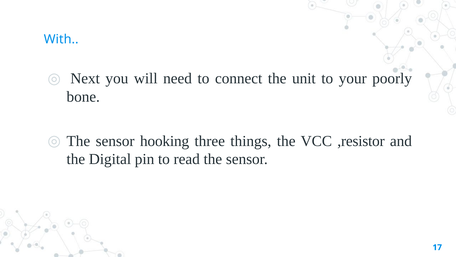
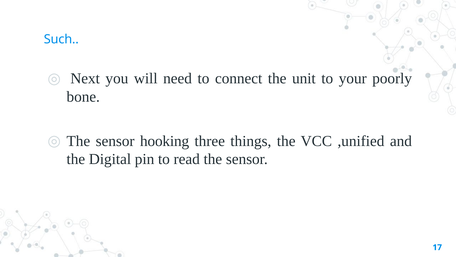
With: With -> Such
,resistor: ,resistor -> ,unified
